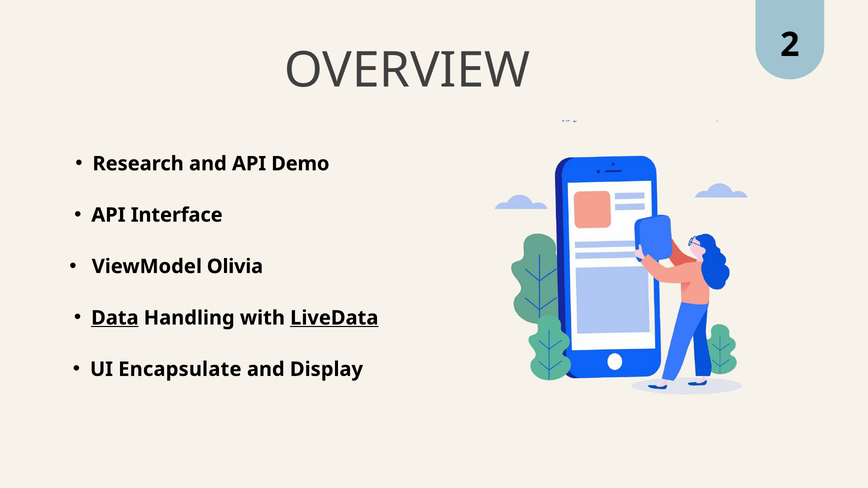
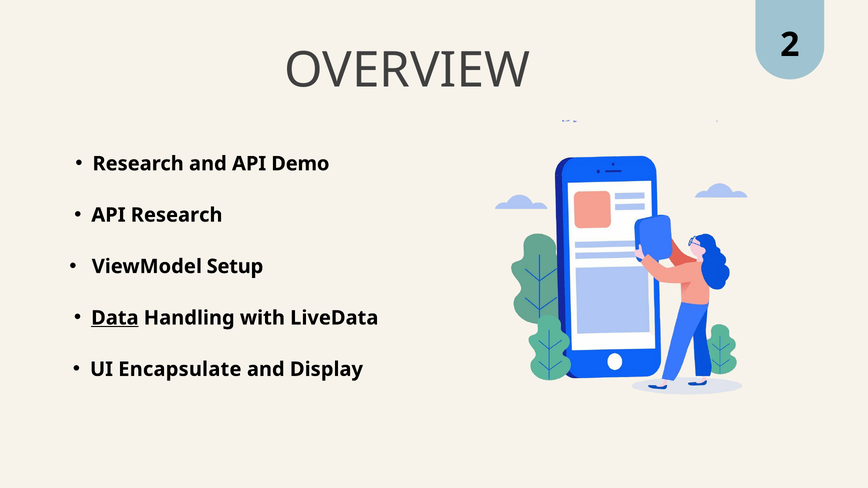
API Interface: Interface -> Research
Olivia: Olivia -> Setup
LiveData underline: present -> none
